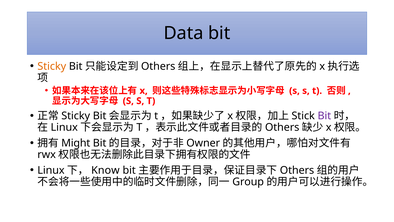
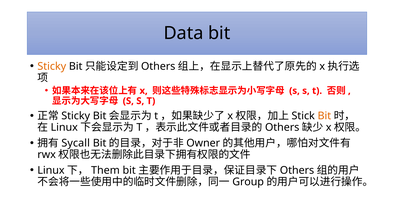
Bit at (324, 116) colour: purple -> orange
Might: Might -> Sycall
Know: Know -> Them
